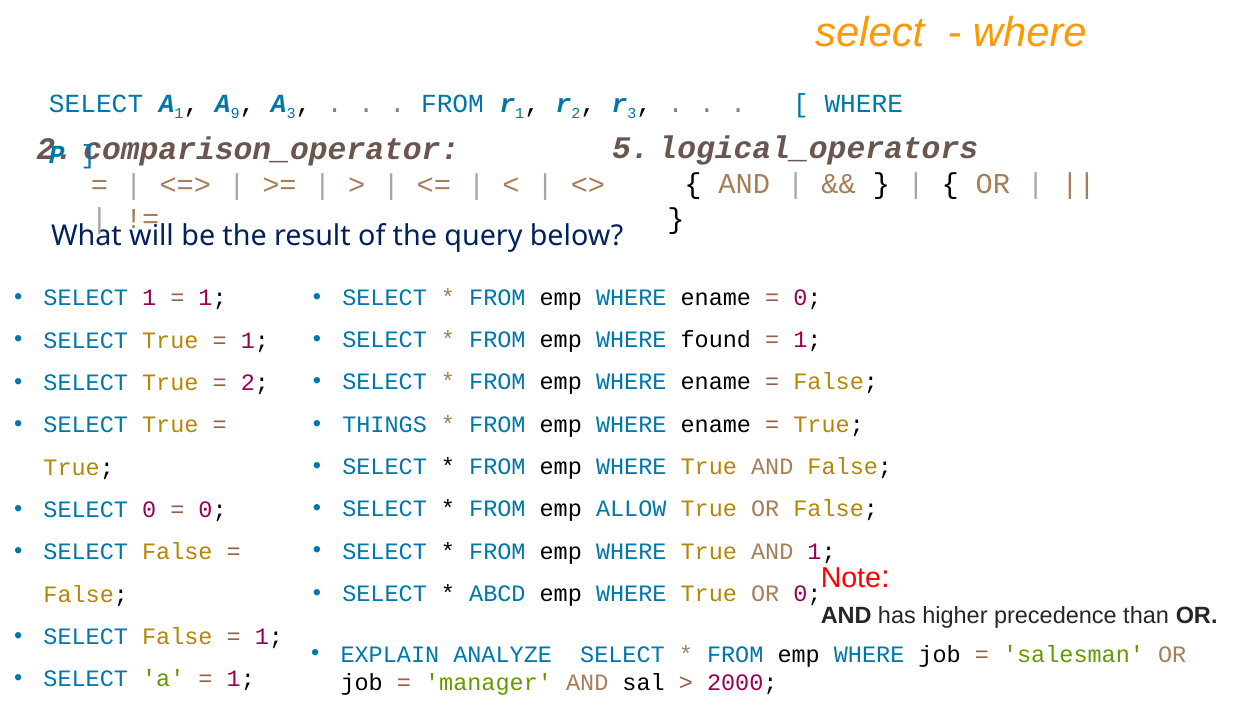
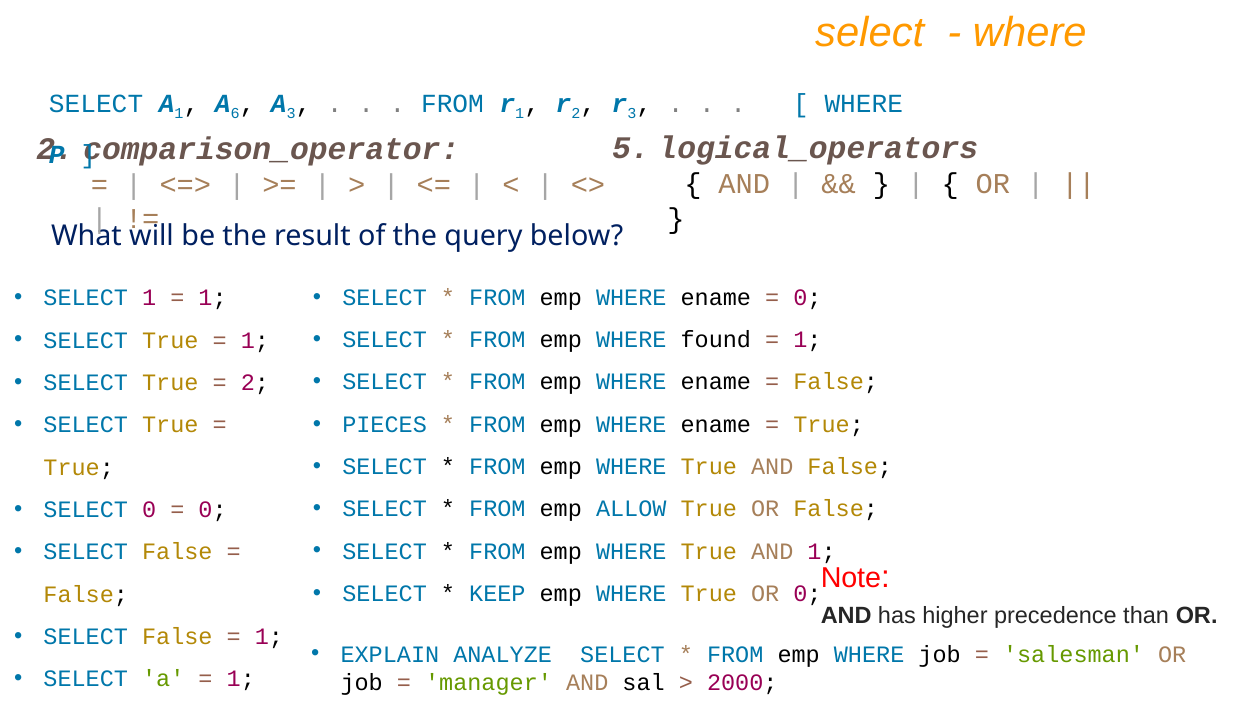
9: 9 -> 6
THINGS: THINGS -> PIECES
ABCD: ABCD -> KEEP
